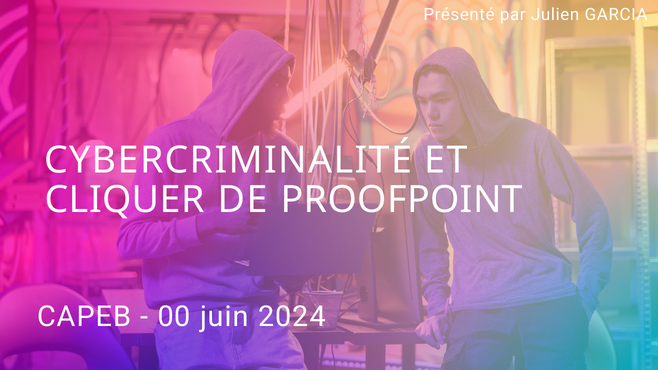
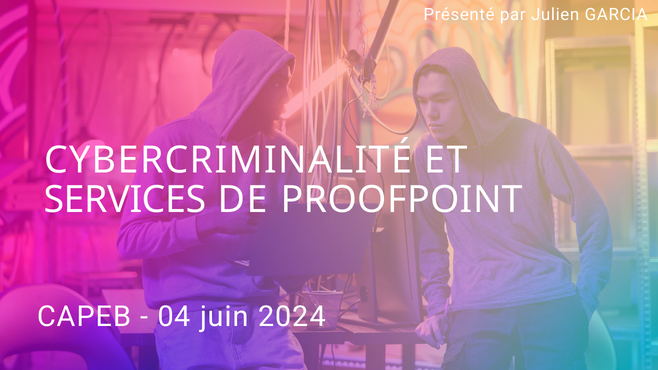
CLIQUER: CLIQUER -> SERVICES
00: 00 -> 04
